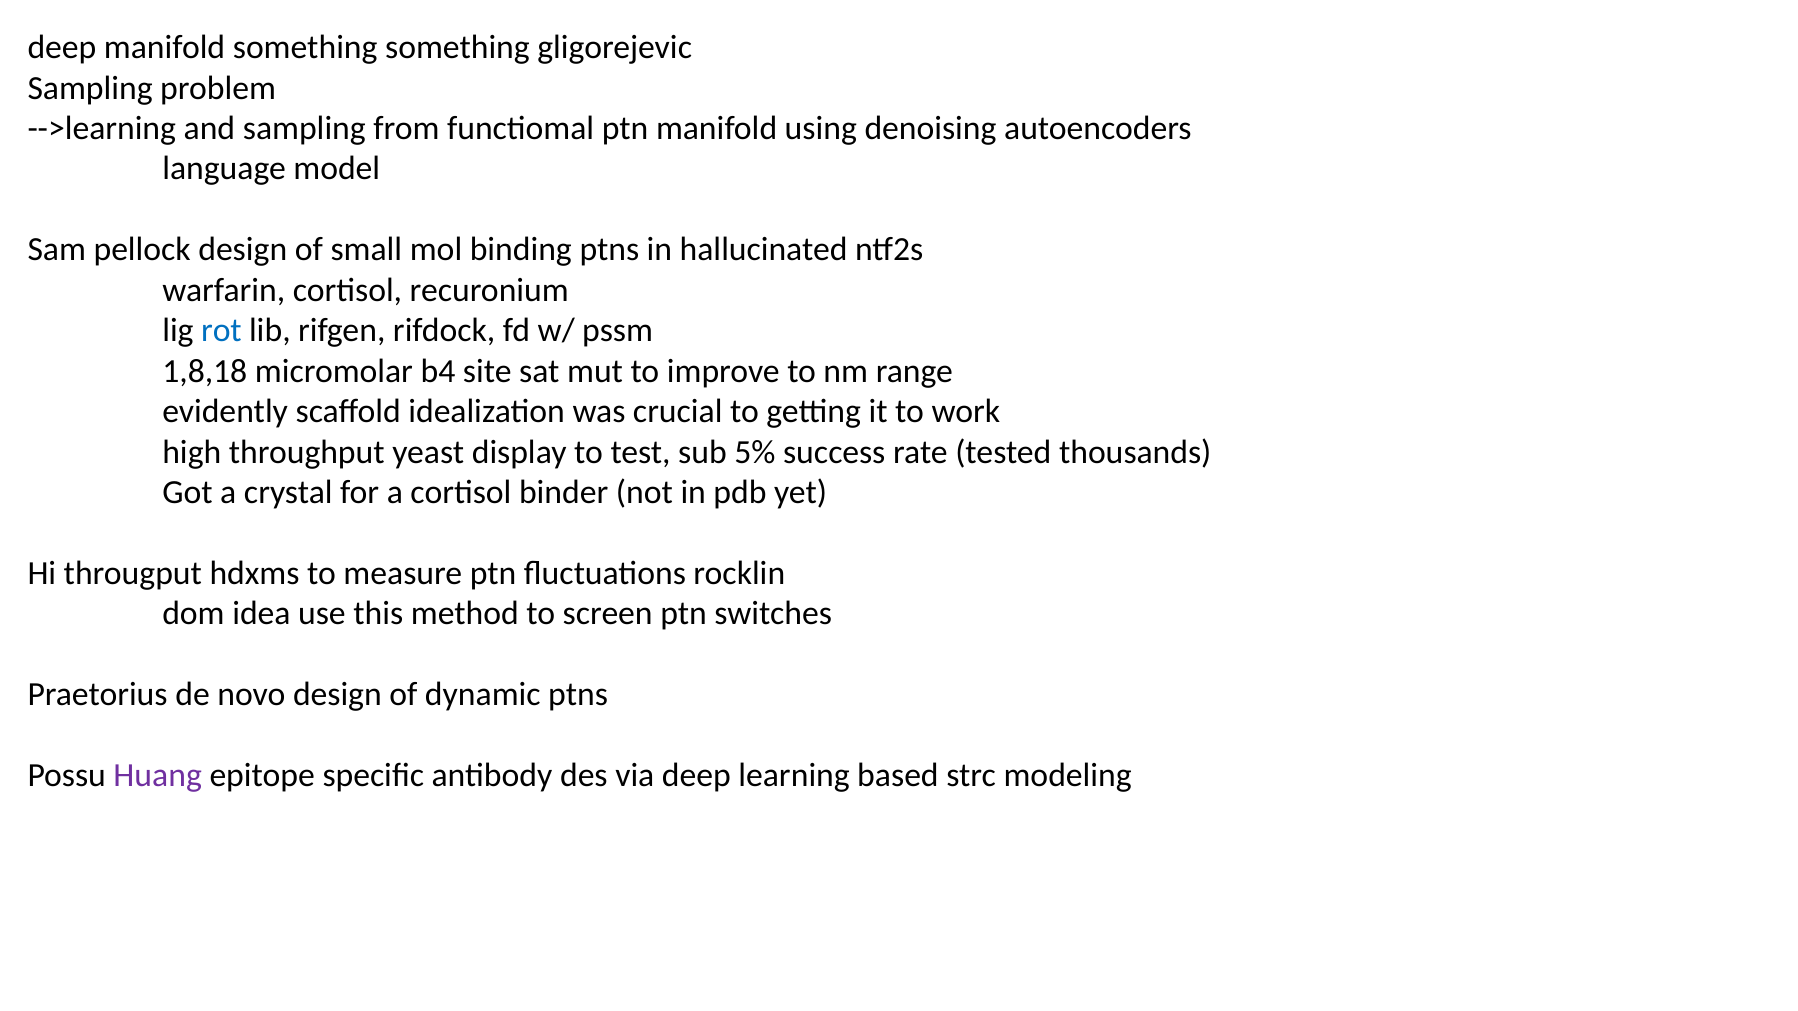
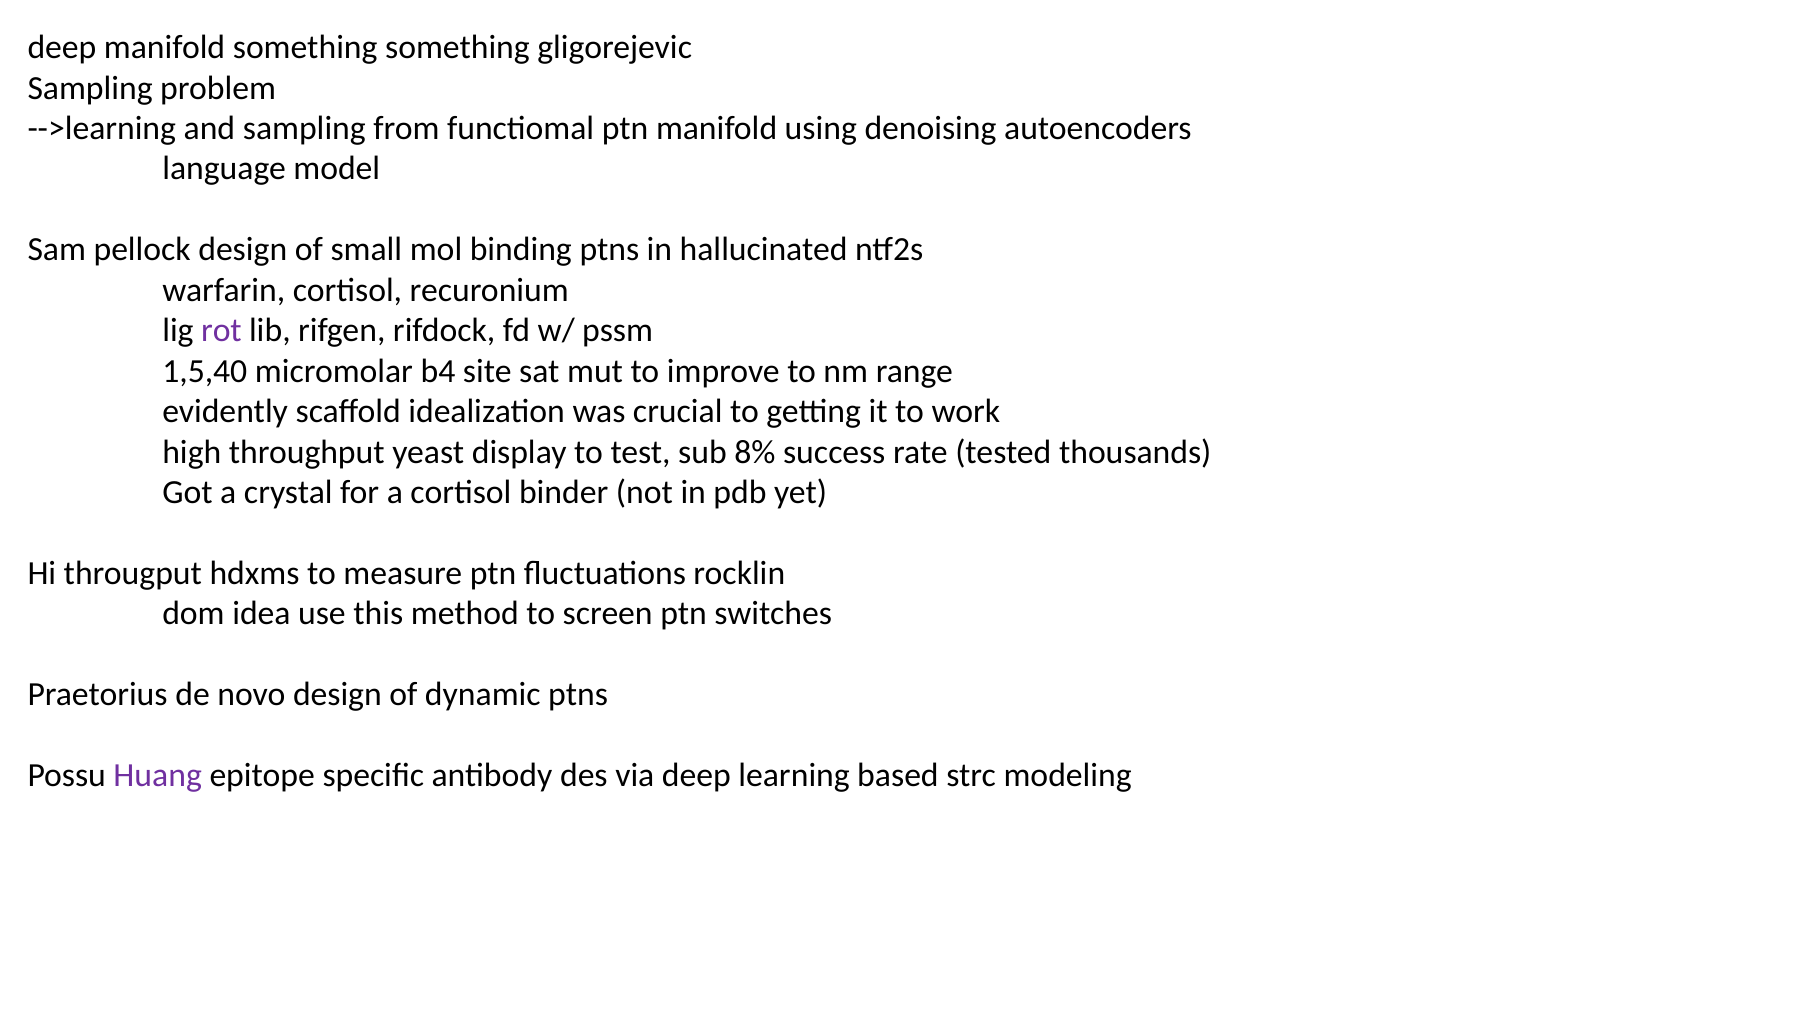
rot colour: blue -> purple
1,8,18: 1,8,18 -> 1,5,40
5%: 5% -> 8%
